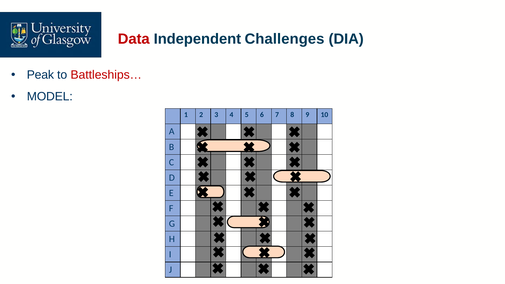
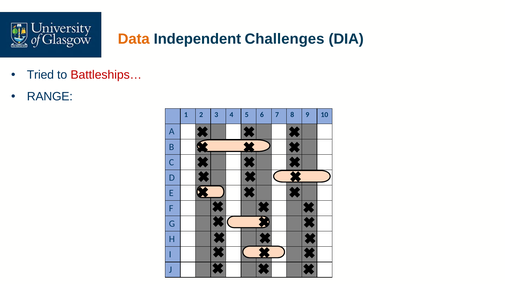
Data colour: red -> orange
Peak: Peak -> Tried
MODEL: MODEL -> RANGE
